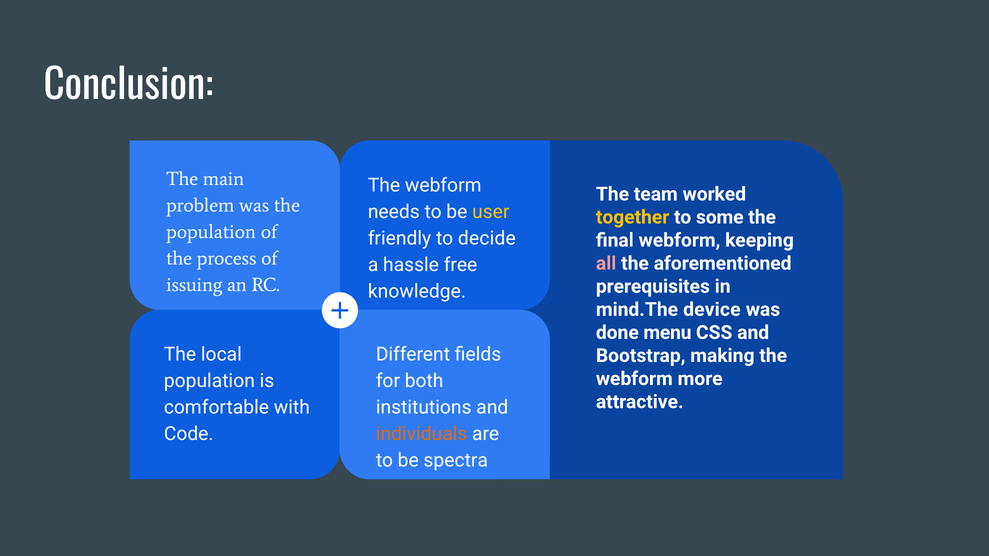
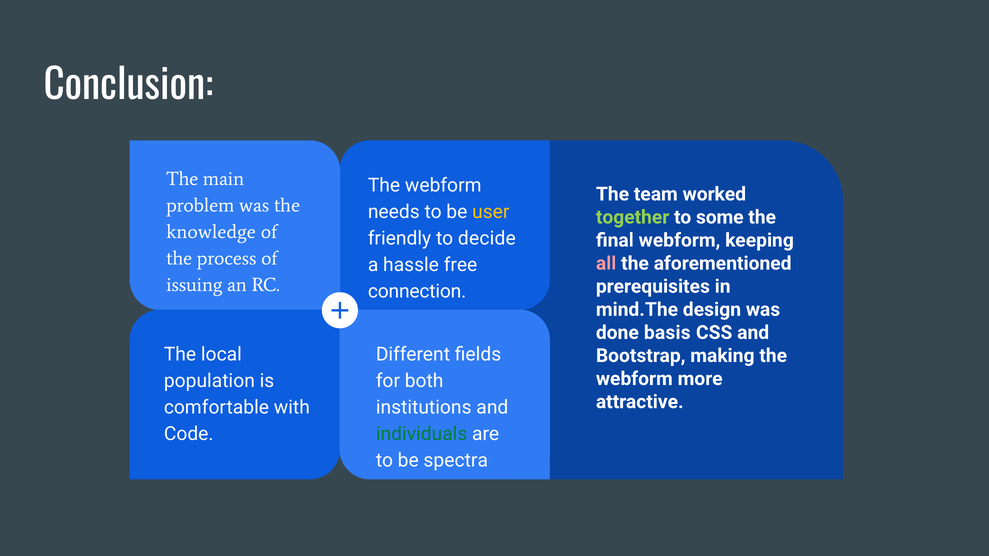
together colour: yellow -> light green
population at (211, 232): population -> knowledge
knowledge: knowledge -> connection
device: device -> design
menu: menu -> basis
individuals colour: orange -> green
